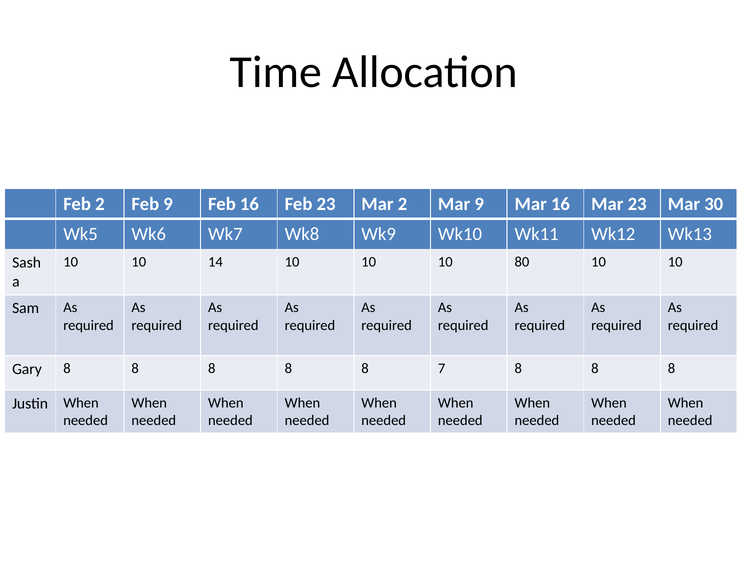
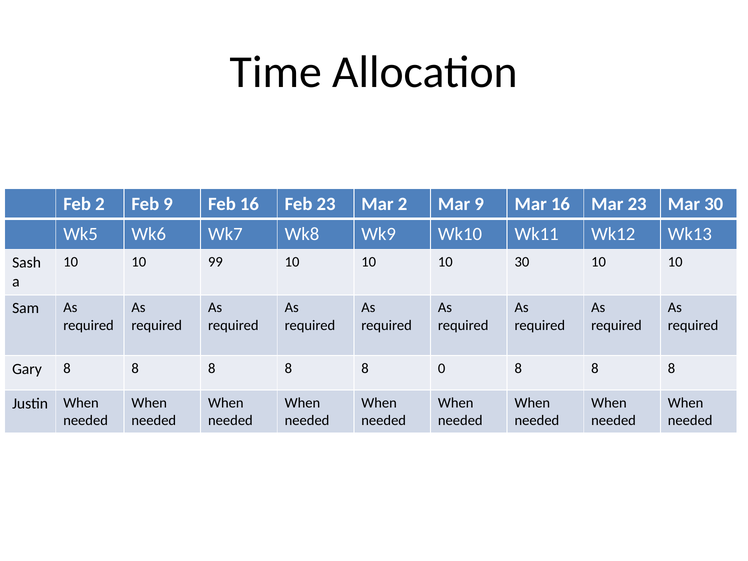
14: 14 -> 99
10 80: 80 -> 30
7: 7 -> 0
